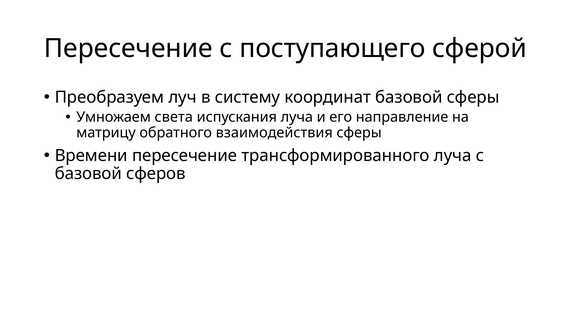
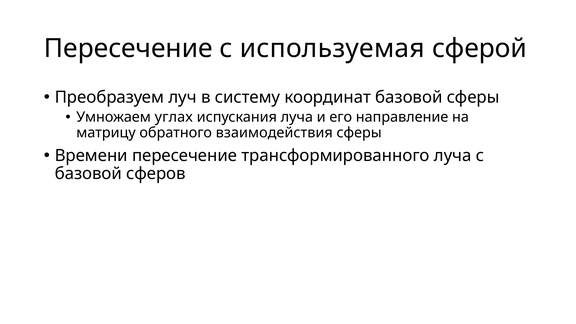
поступающего: поступающего -> используемая
света: света -> углах
